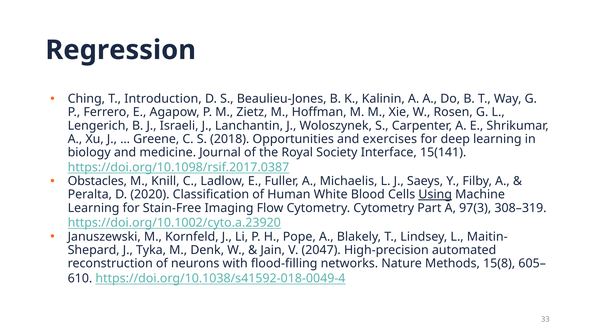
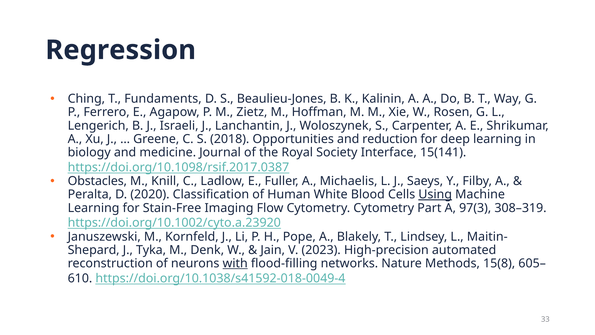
Introduction: Introduction -> Fundaments
exercises: exercises -> reduction
2047: 2047 -> 2023
with underline: none -> present
